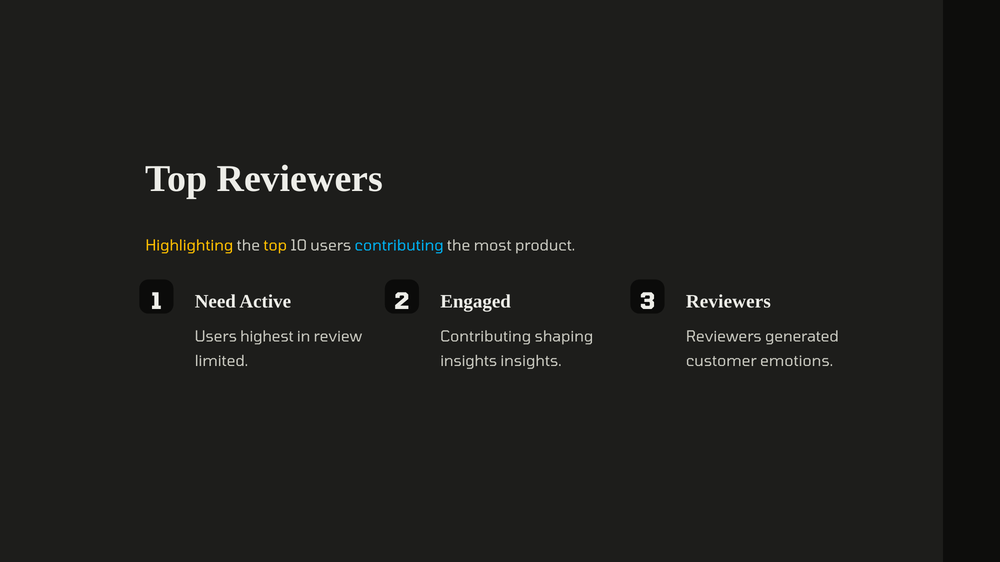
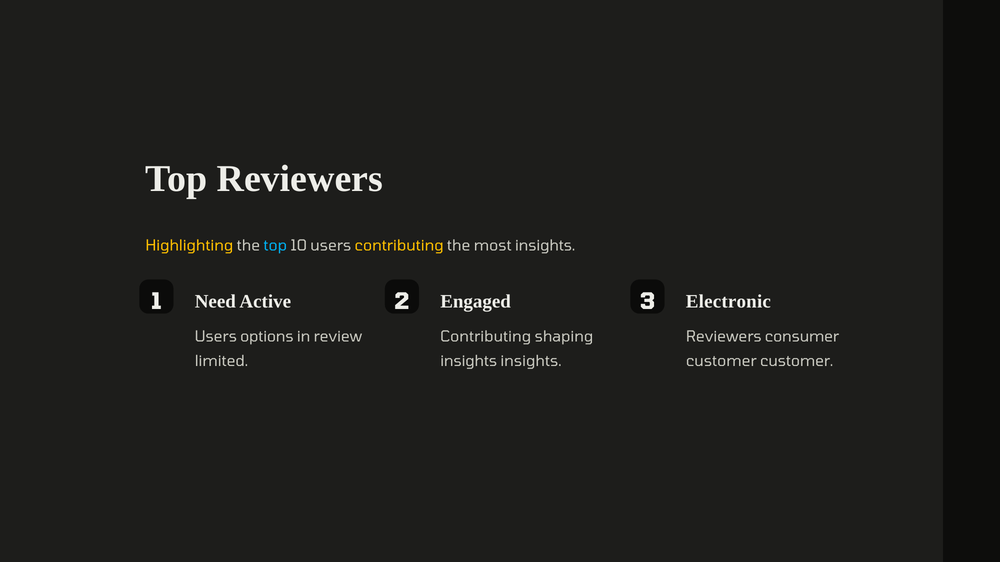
top at (275, 246) colour: yellow -> light blue
contributing at (399, 246) colour: light blue -> yellow
most product: product -> insights
3 Reviewers: Reviewers -> Electronic
highest: highest -> options
generated: generated -> consumer
customer emotions: emotions -> customer
